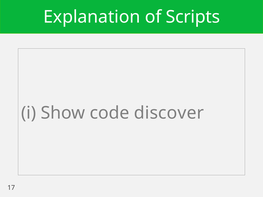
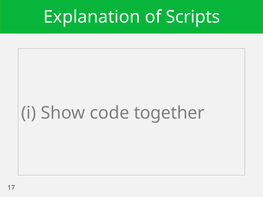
discover: discover -> together
